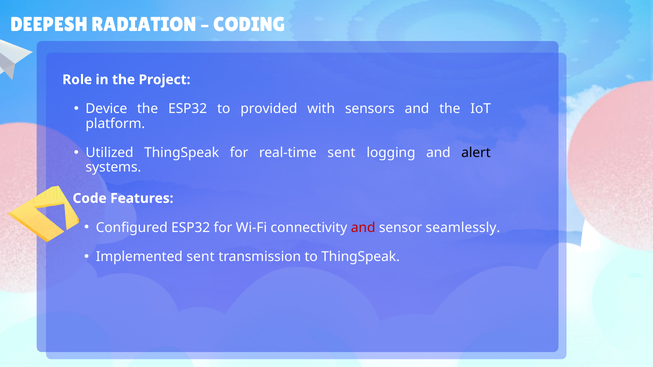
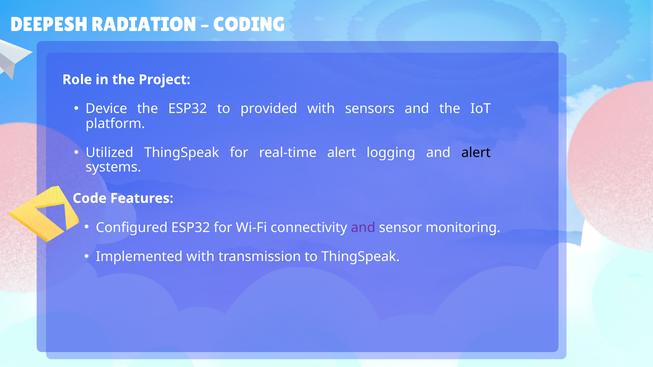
real-time sent: sent -> alert
and at (363, 228) colour: red -> purple
seamlessly: seamlessly -> monitoring
Implemented sent: sent -> with
